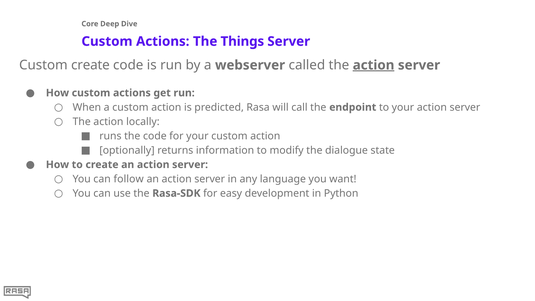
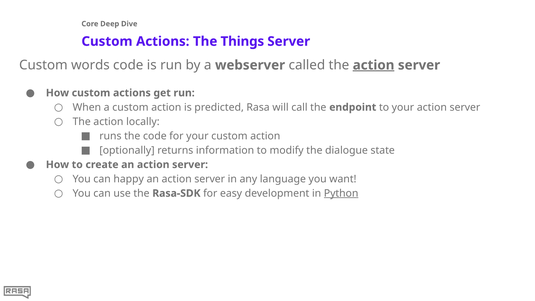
Custom create: create -> words
follow: follow -> happy
Python underline: none -> present
